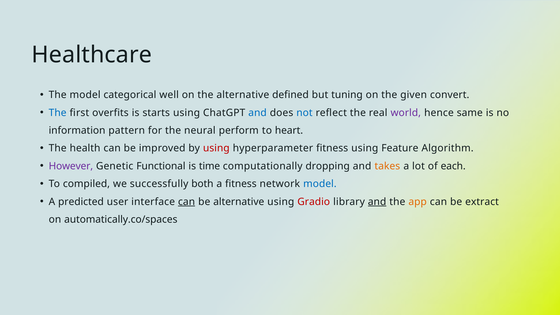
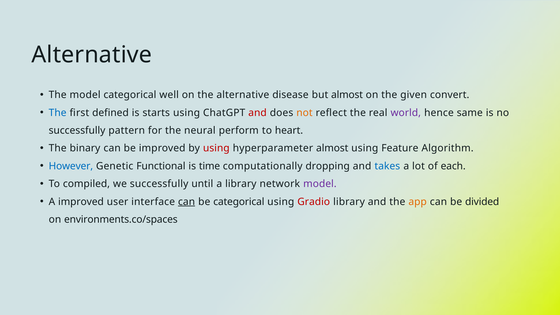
Healthcare at (92, 55): Healthcare -> Alternative
defined: defined -> disease
but tuning: tuning -> almost
overfits: overfits -> defined
and at (257, 113) colour: blue -> red
not colour: blue -> orange
information at (77, 131): information -> successfully
health: health -> binary
hyperparameter fitness: fitness -> almost
However colour: purple -> blue
takes colour: orange -> blue
both: both -> until
a fitness: fitness -> library
model at (320, 184) colour: blue -> purple
A predicted: predicted -> improved
be alternative: alternative -> categorical
and at (377, 202) underline: present -> none
extract: extract -> divided
automatically.co/spaces: automatically.co/spaces -> environments.co/spaces
